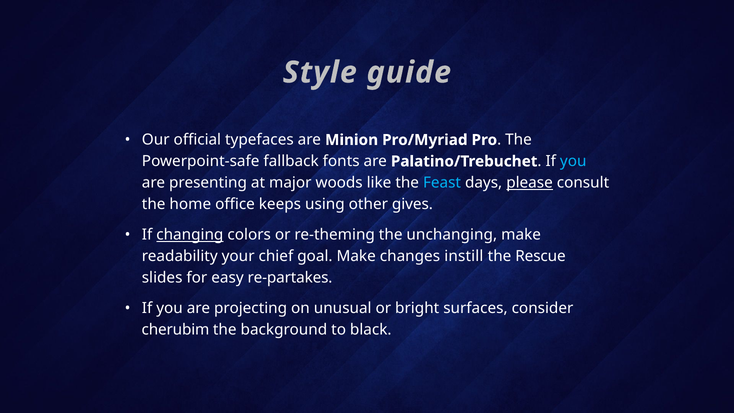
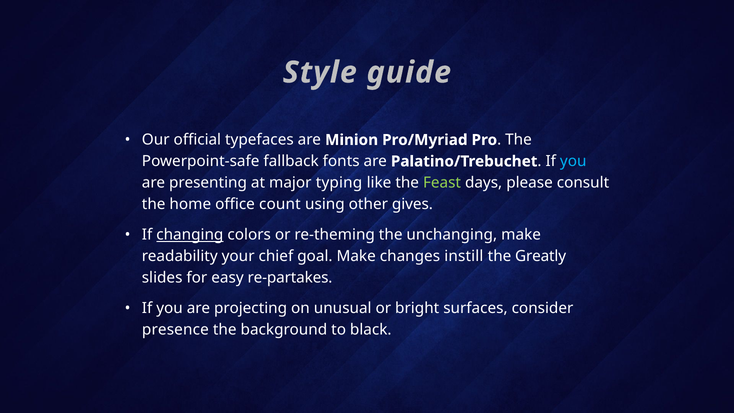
woods: woods -> typing
Feast colour: light blue -> light green
please underline: present -> none
keeps: keeps -> count
Rescue: Rescue -> Greatly
cherubim: cherubim -> presence
